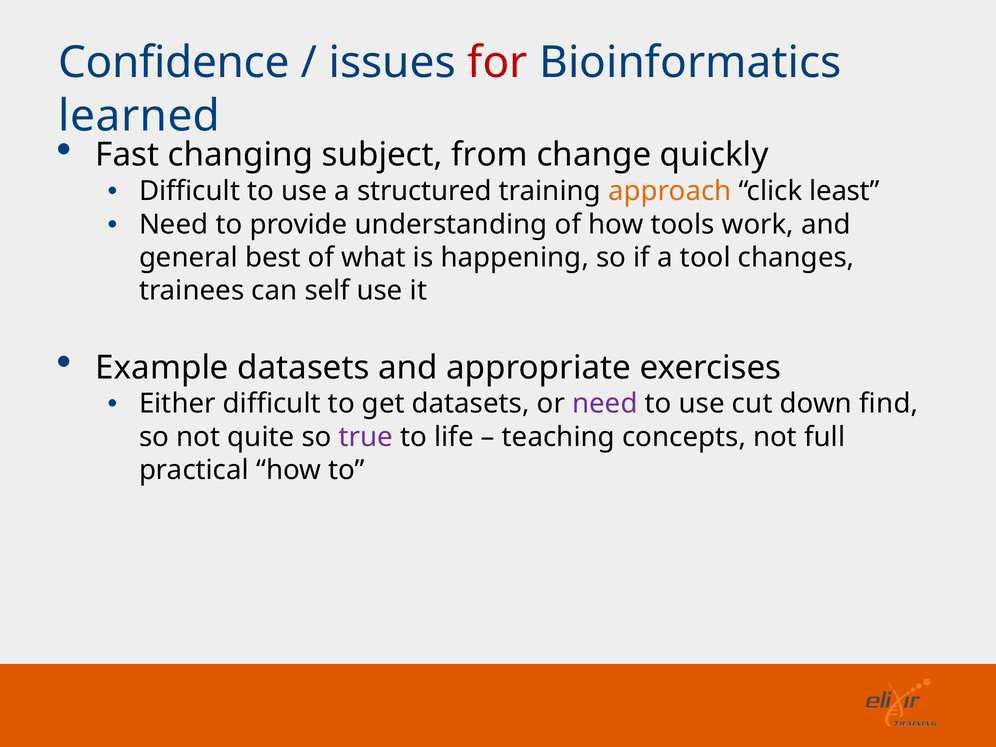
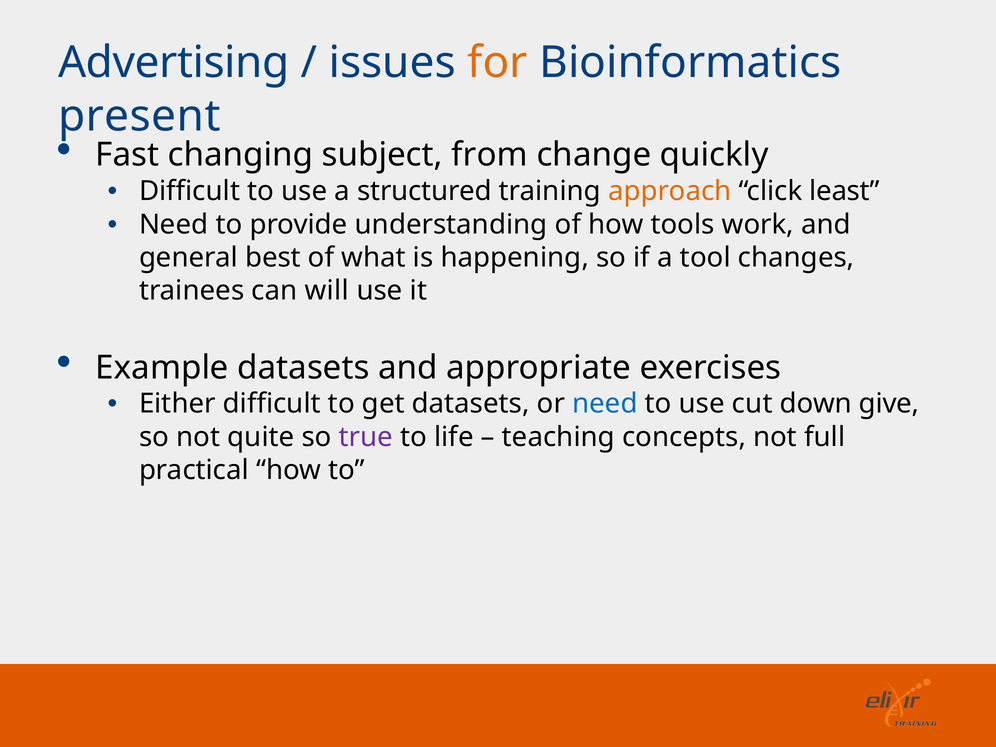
Confidence: Confidence -> Advertising
for colour: red -> orange
learned: learned -> present
self: self -> will
need at (605, 404) colour: purple -> blue
find: find -> give
